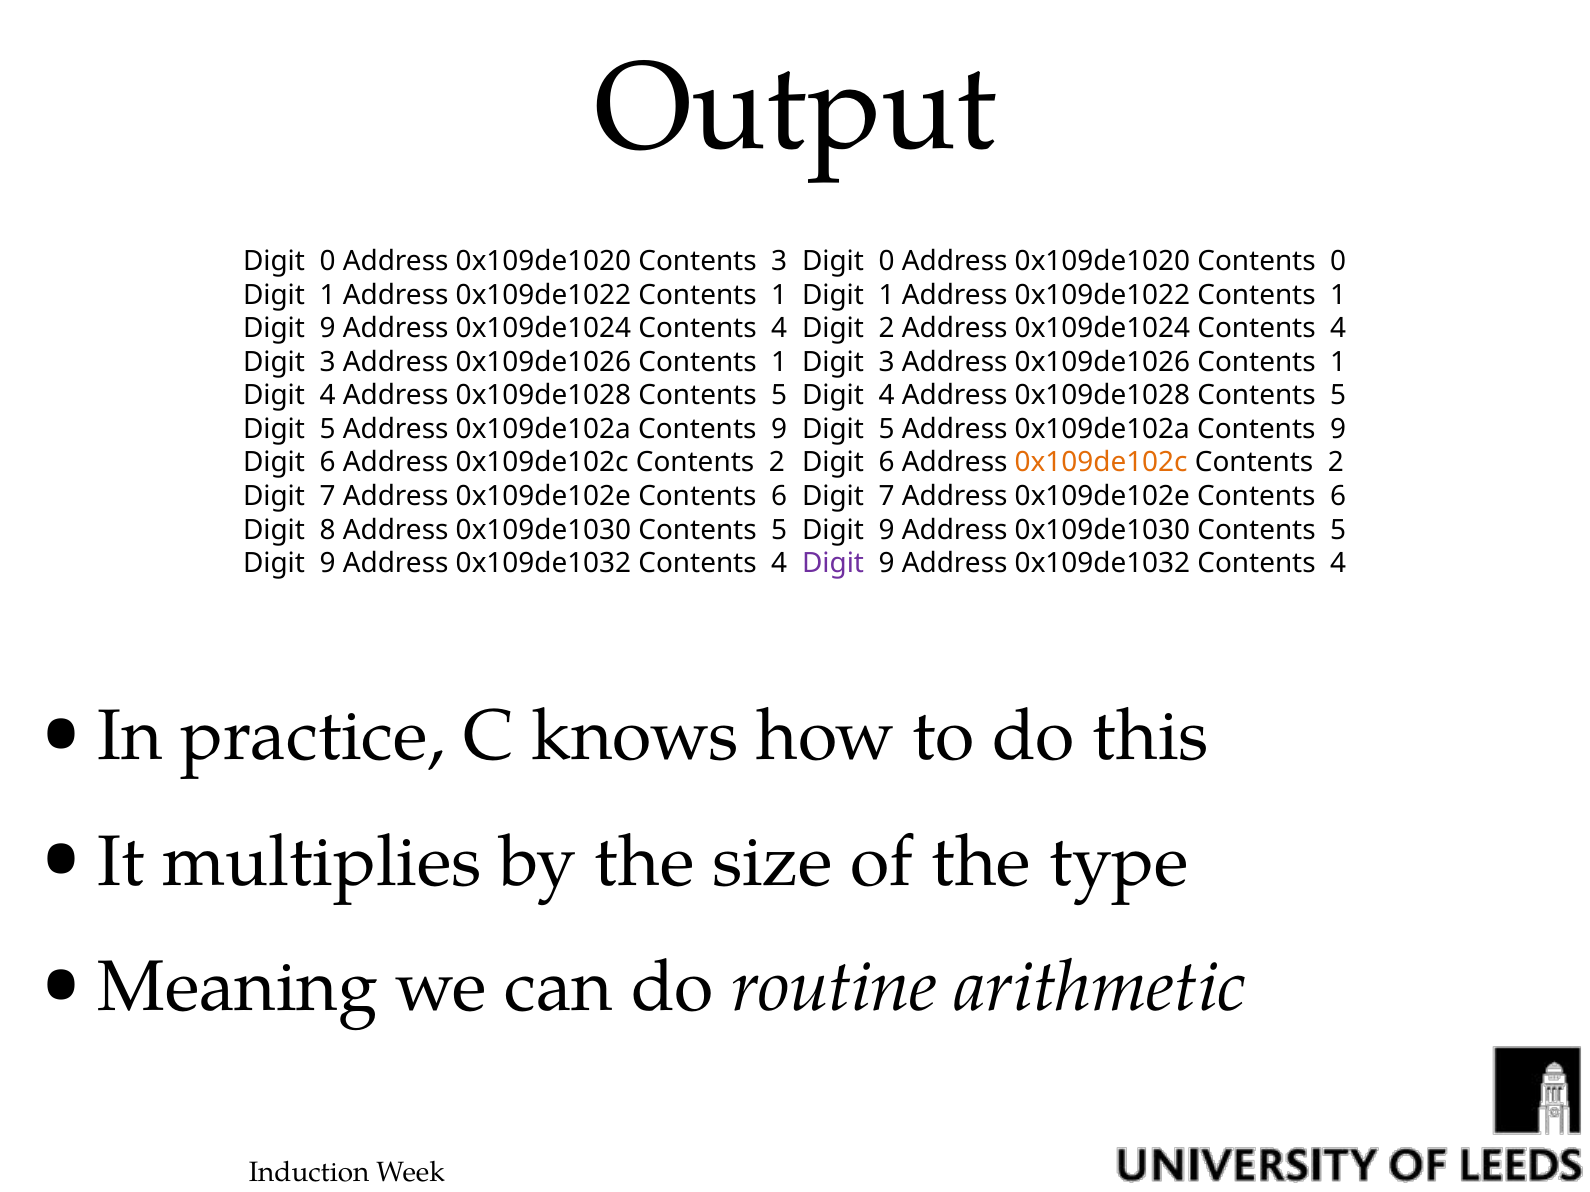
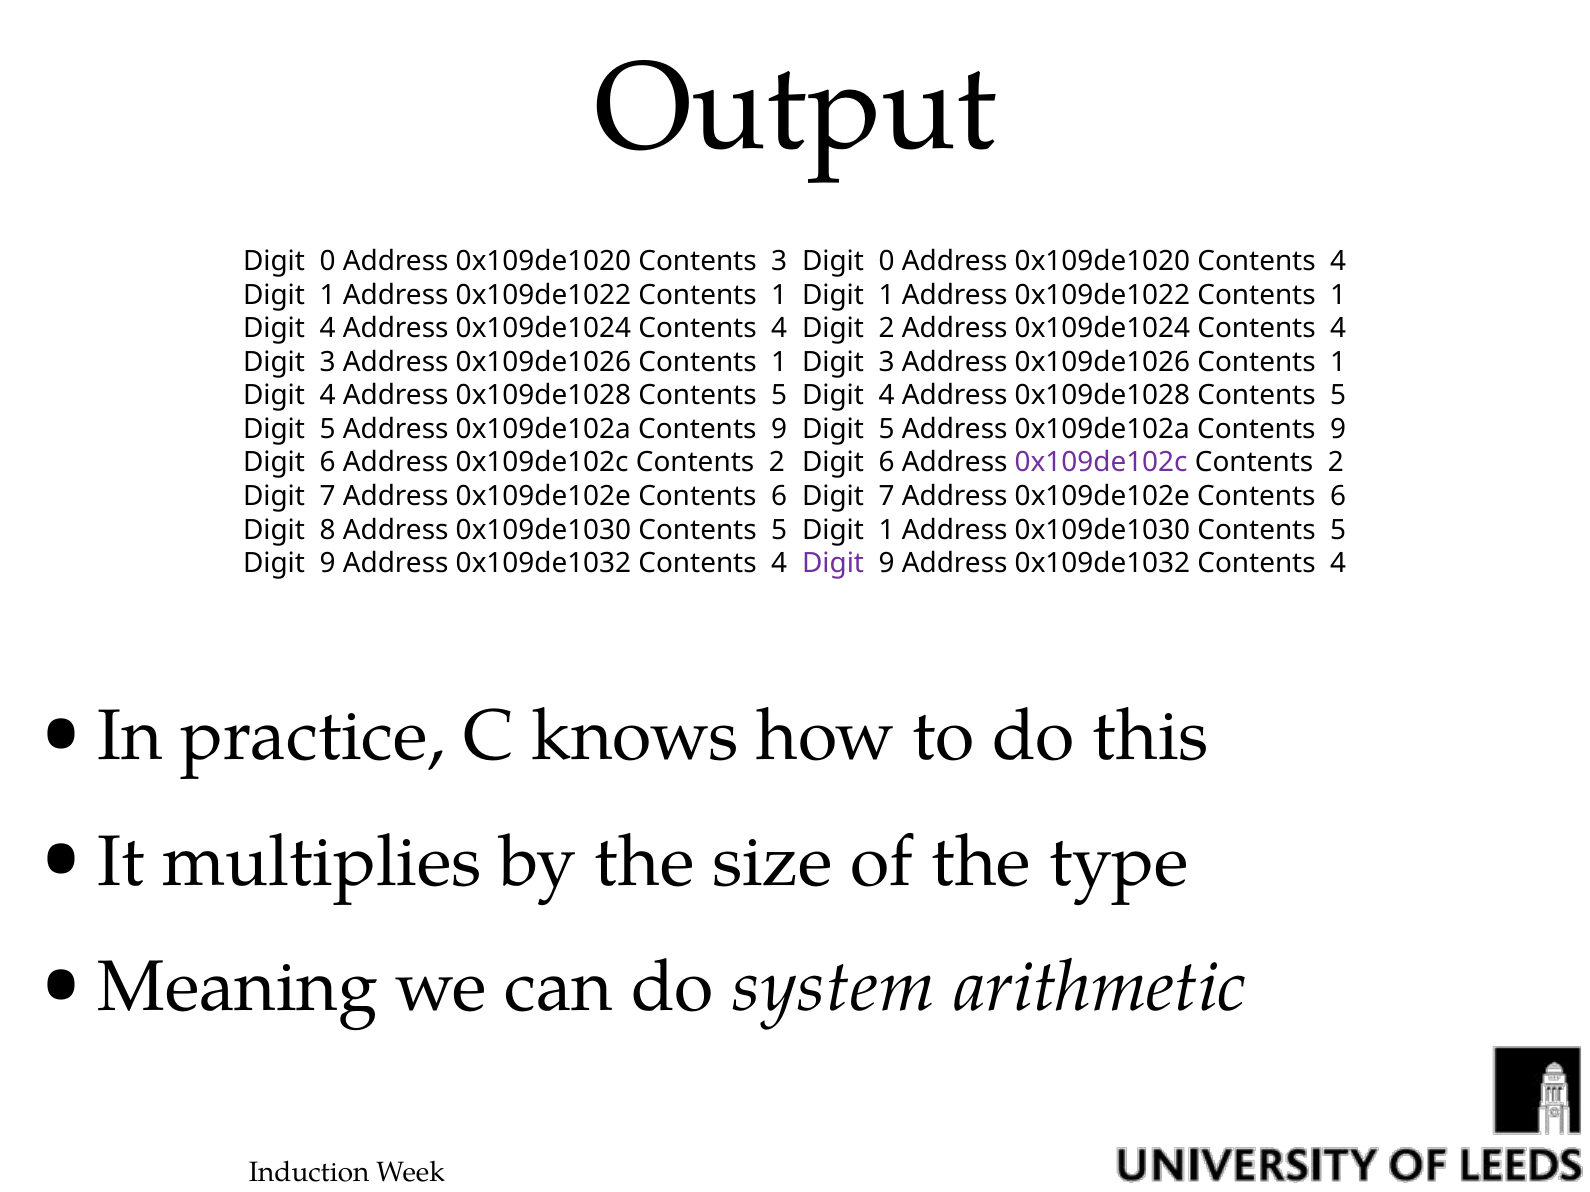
0x109de1020 Contents 0: 0 -> 4
9 at (328, 329): 9 -> 4
0x109de102c at (1101, 463) colour: orange -> purple
9 at (887, 530): 9 -> 1
routine: routine -> system
